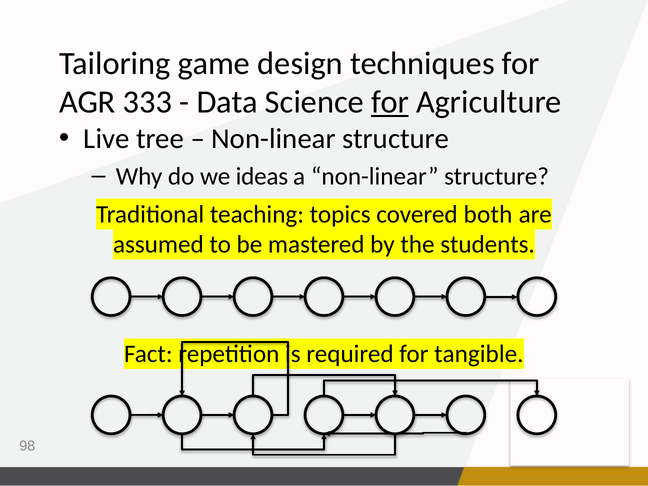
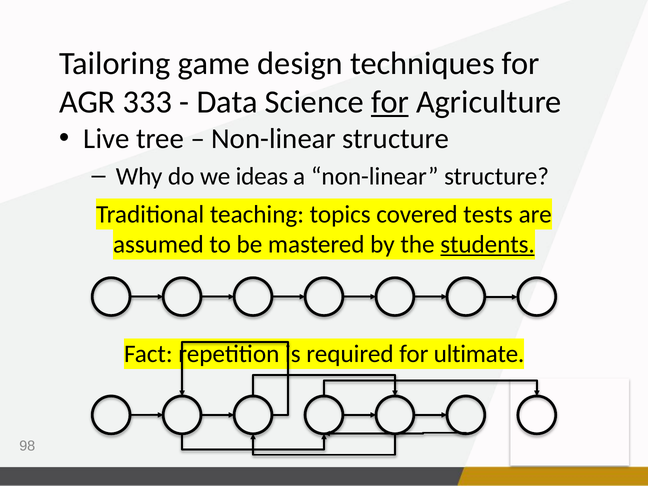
both: both -> tests
students underline: none -> present
tangible: tangible -> ultimate
